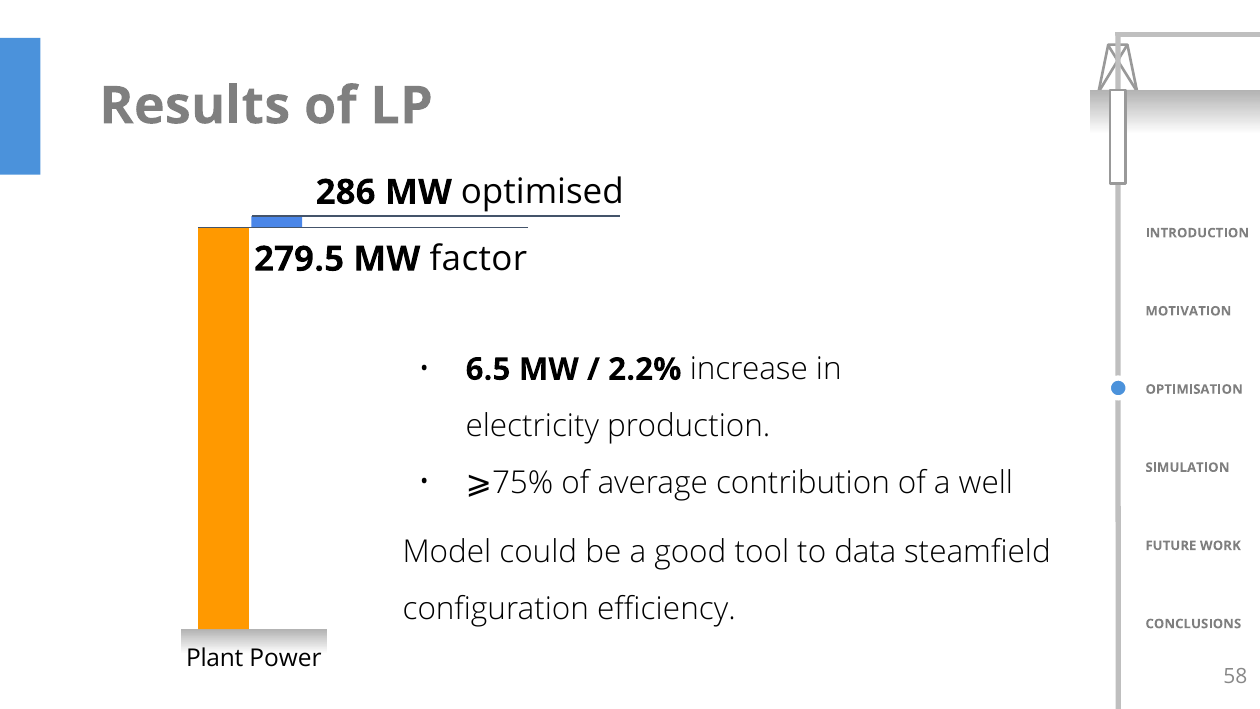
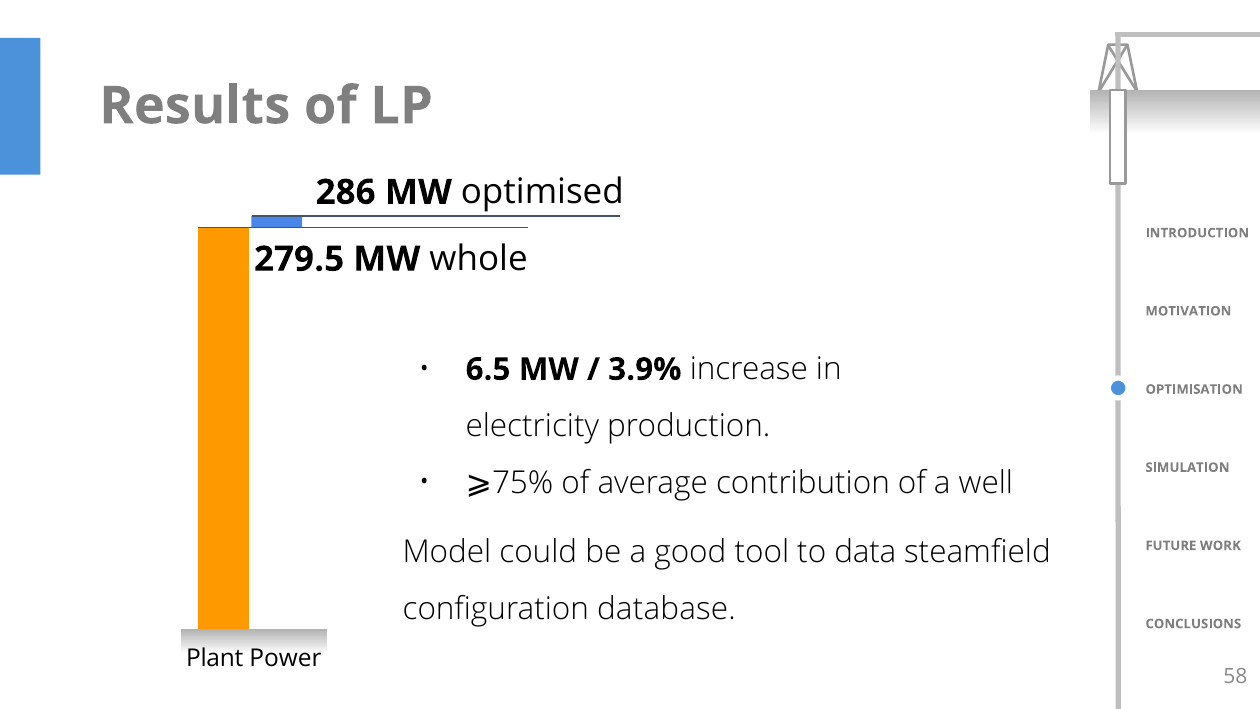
factor: factor -> whole
2.2%: 2.2% -> 3.9%
efficiency: efficiency -> database
